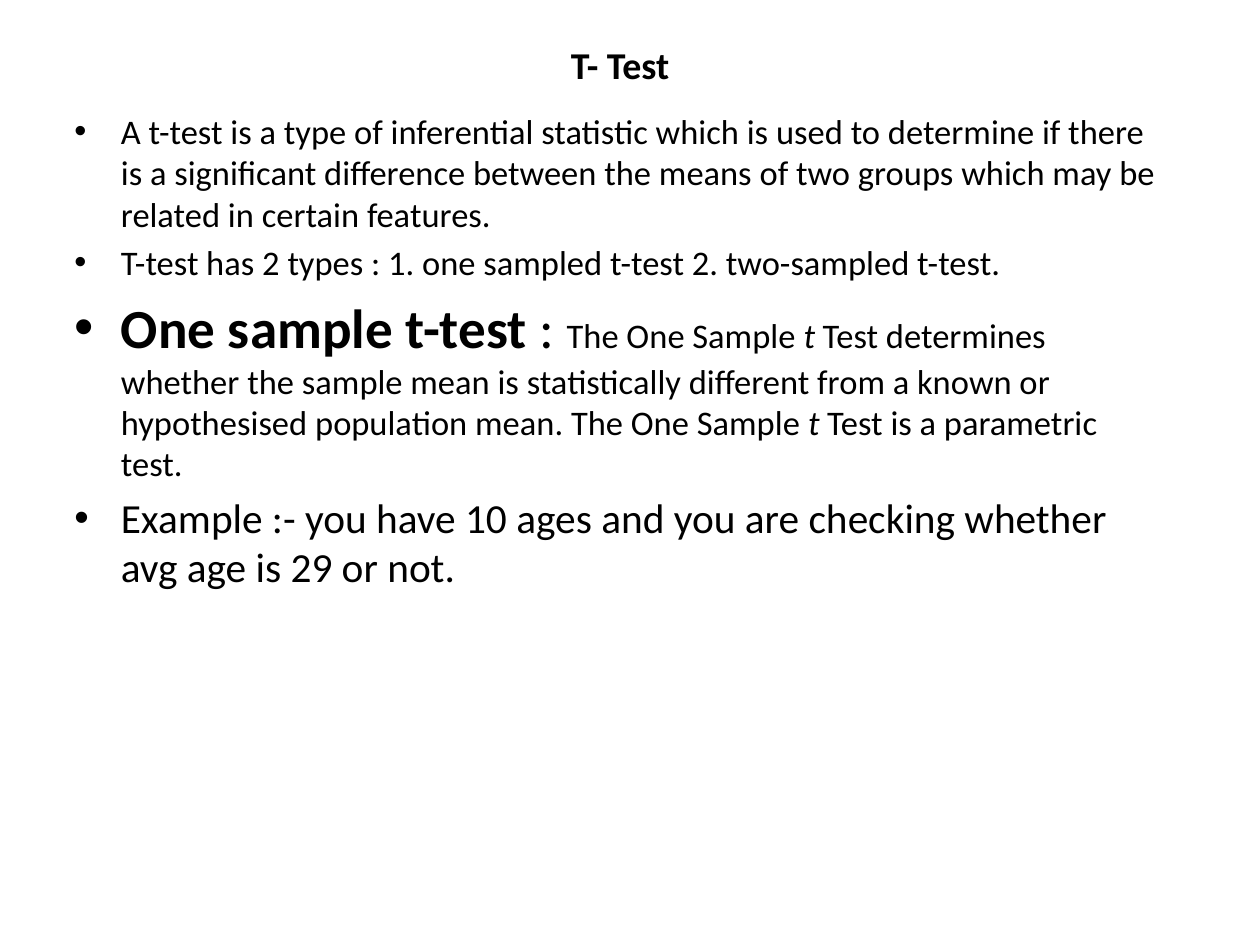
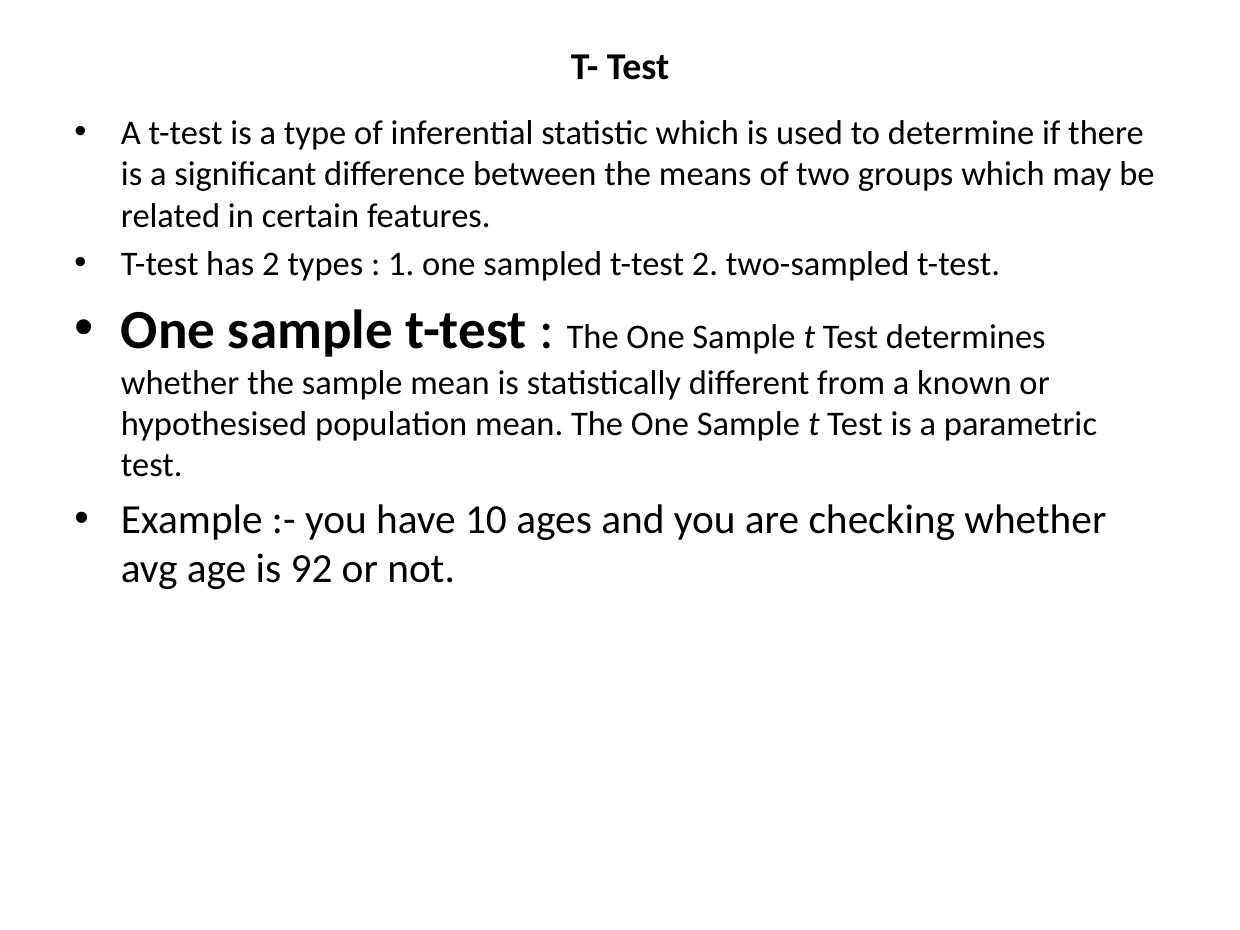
29: 29 -> 92
